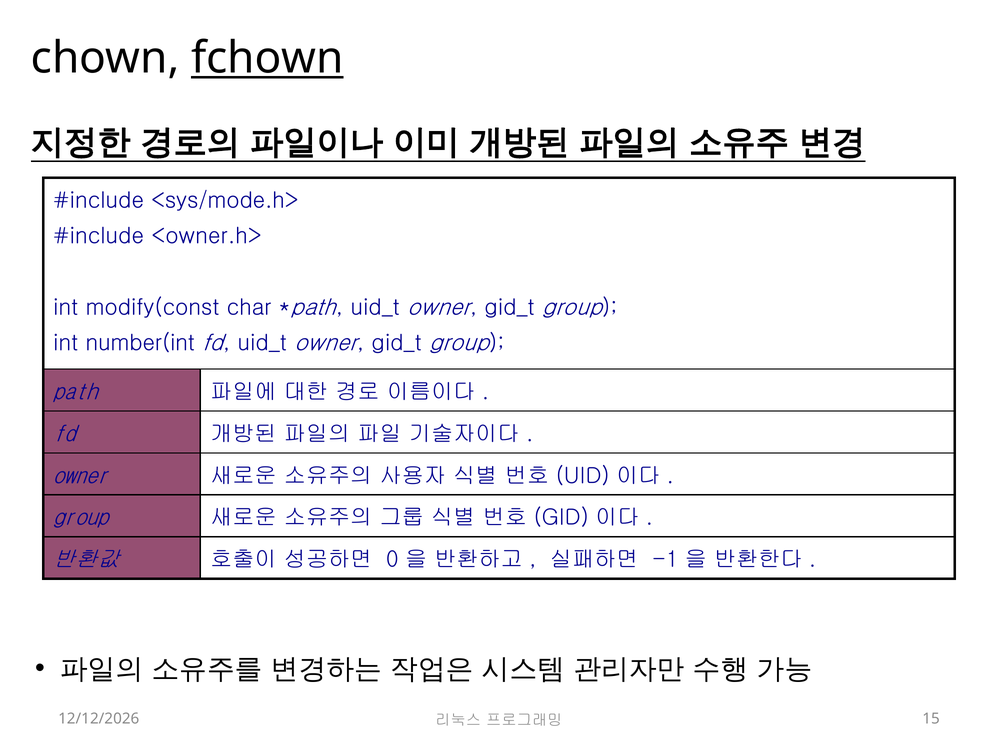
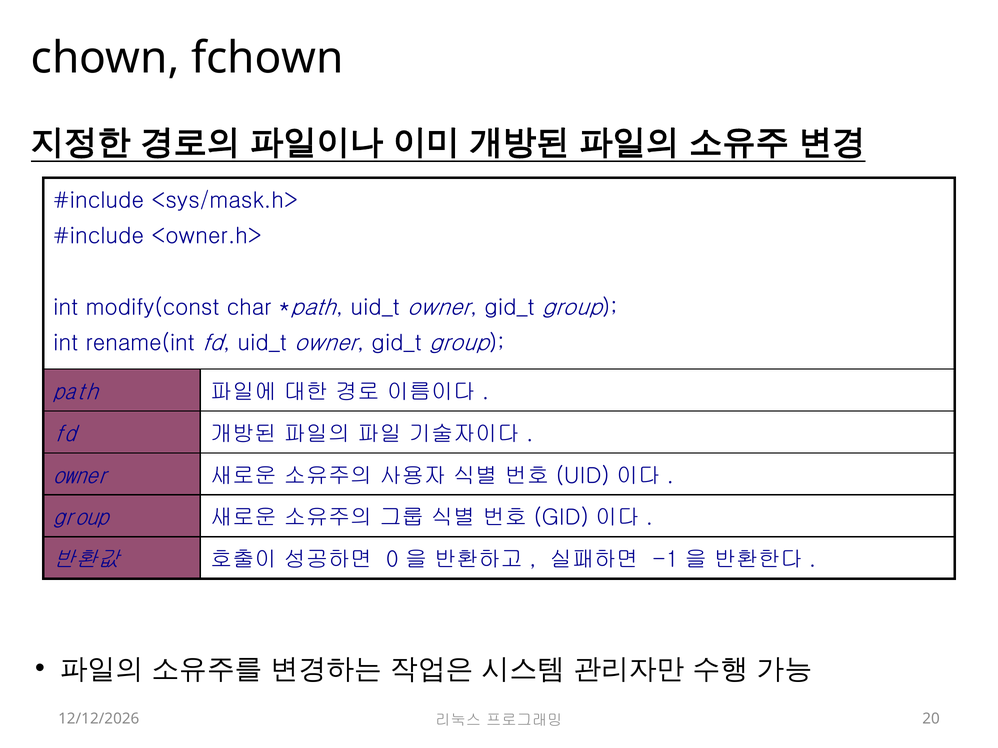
fchown underline: present -> none
<sys/mode.h>: <sys/mode.h> -> <sys/mask.h>
number(int: number(int -> rename(int
15: 15 -> 20
